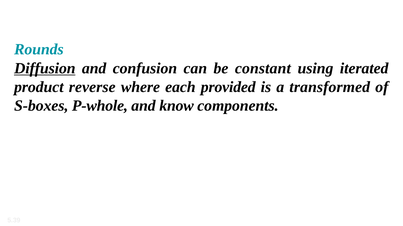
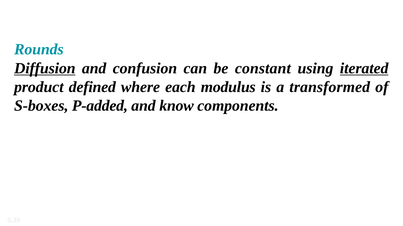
iterated underline: none -> present
reverse: reverse -> defined
provided: provided -> modulus
P-whole: P-whole -> P-added
